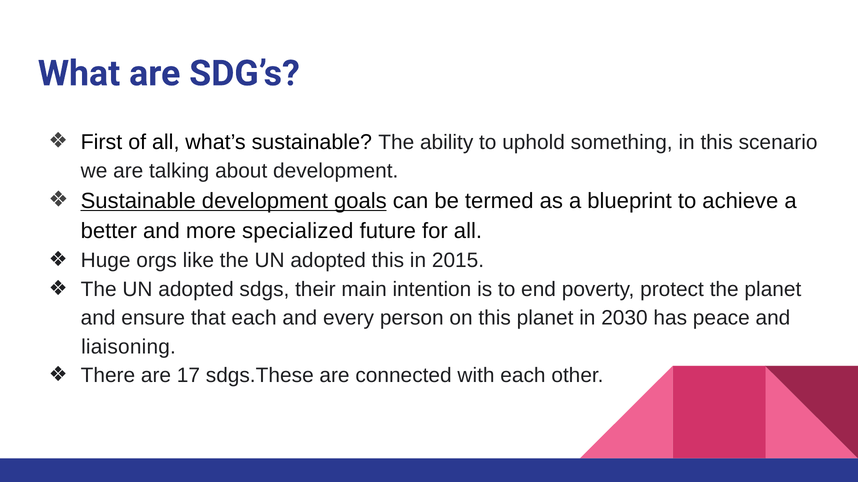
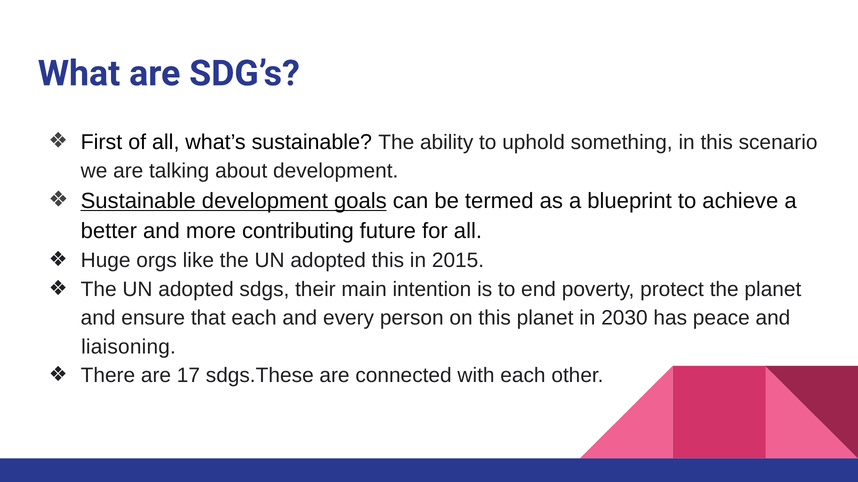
specialized: specialized -> contributing
